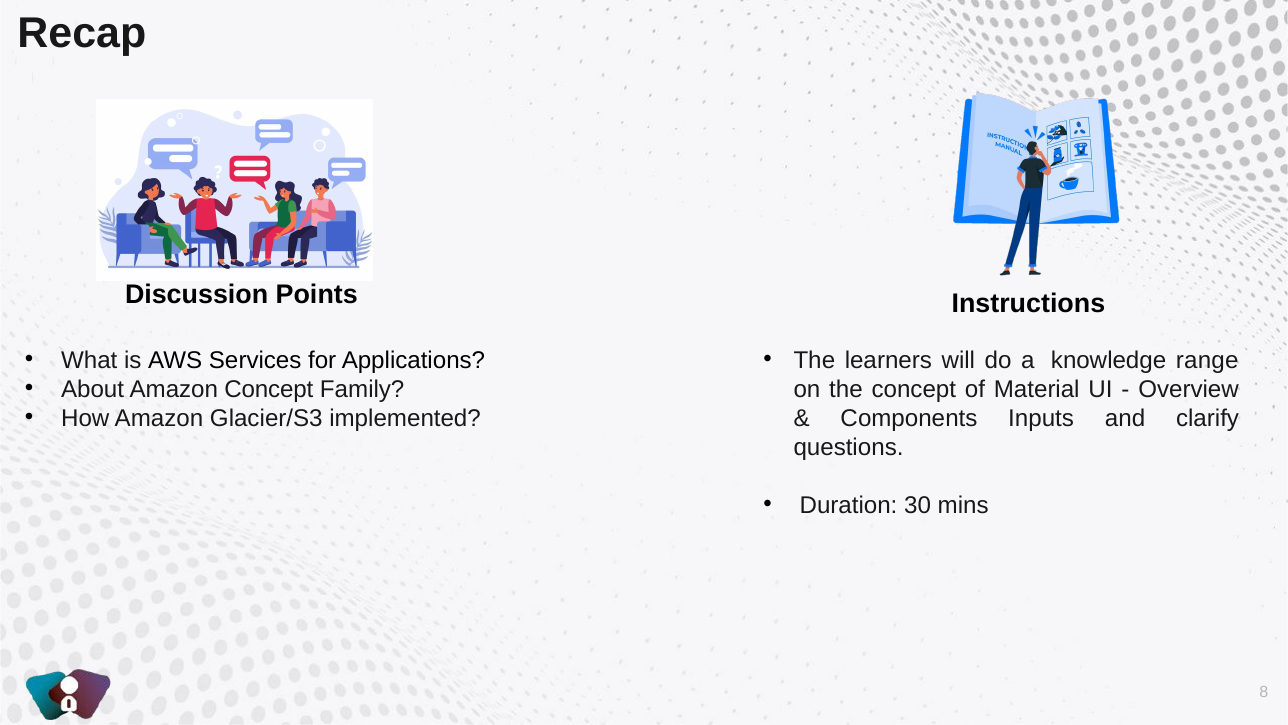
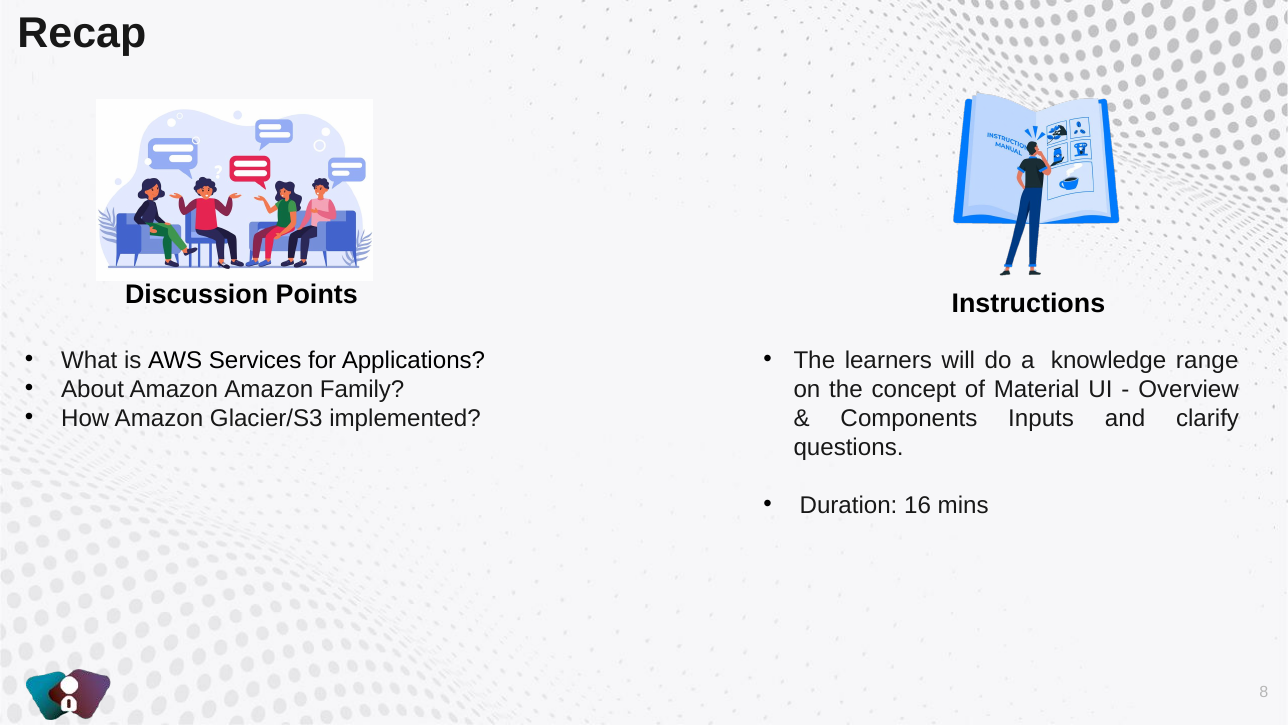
Amazon Concept: Concept -> Amazon
30: 30 -> 16
